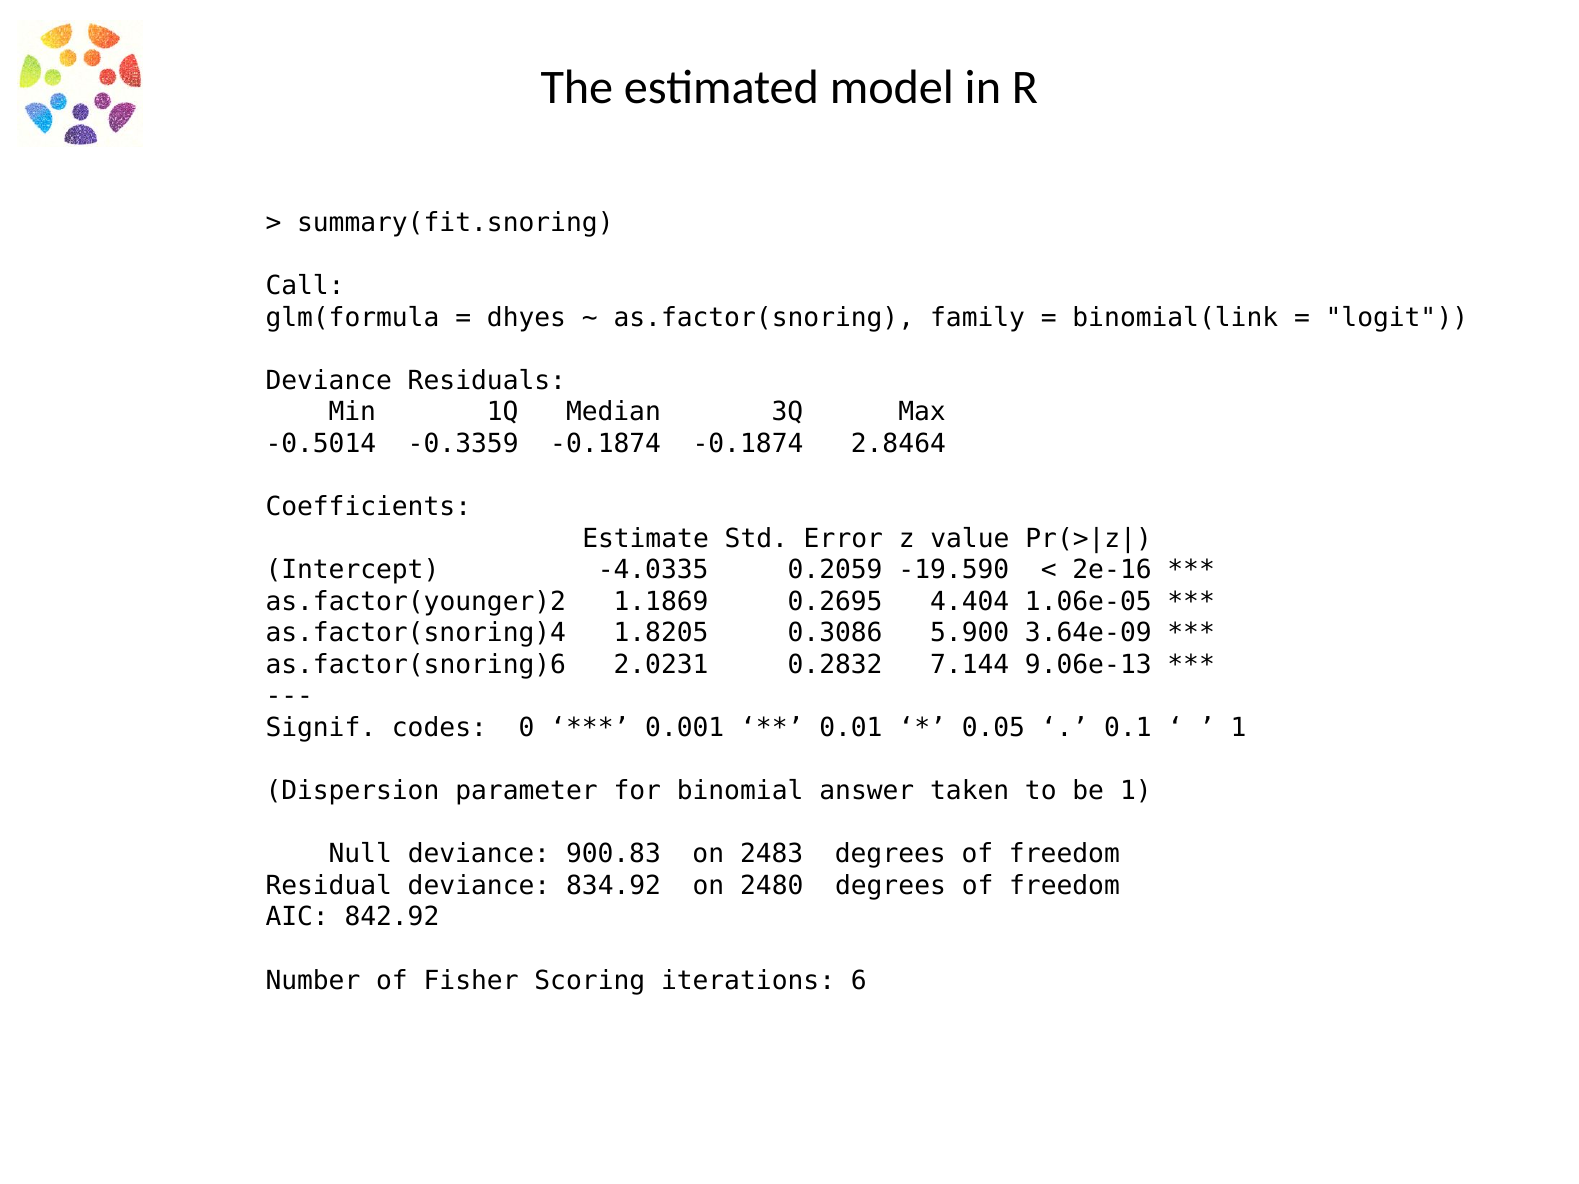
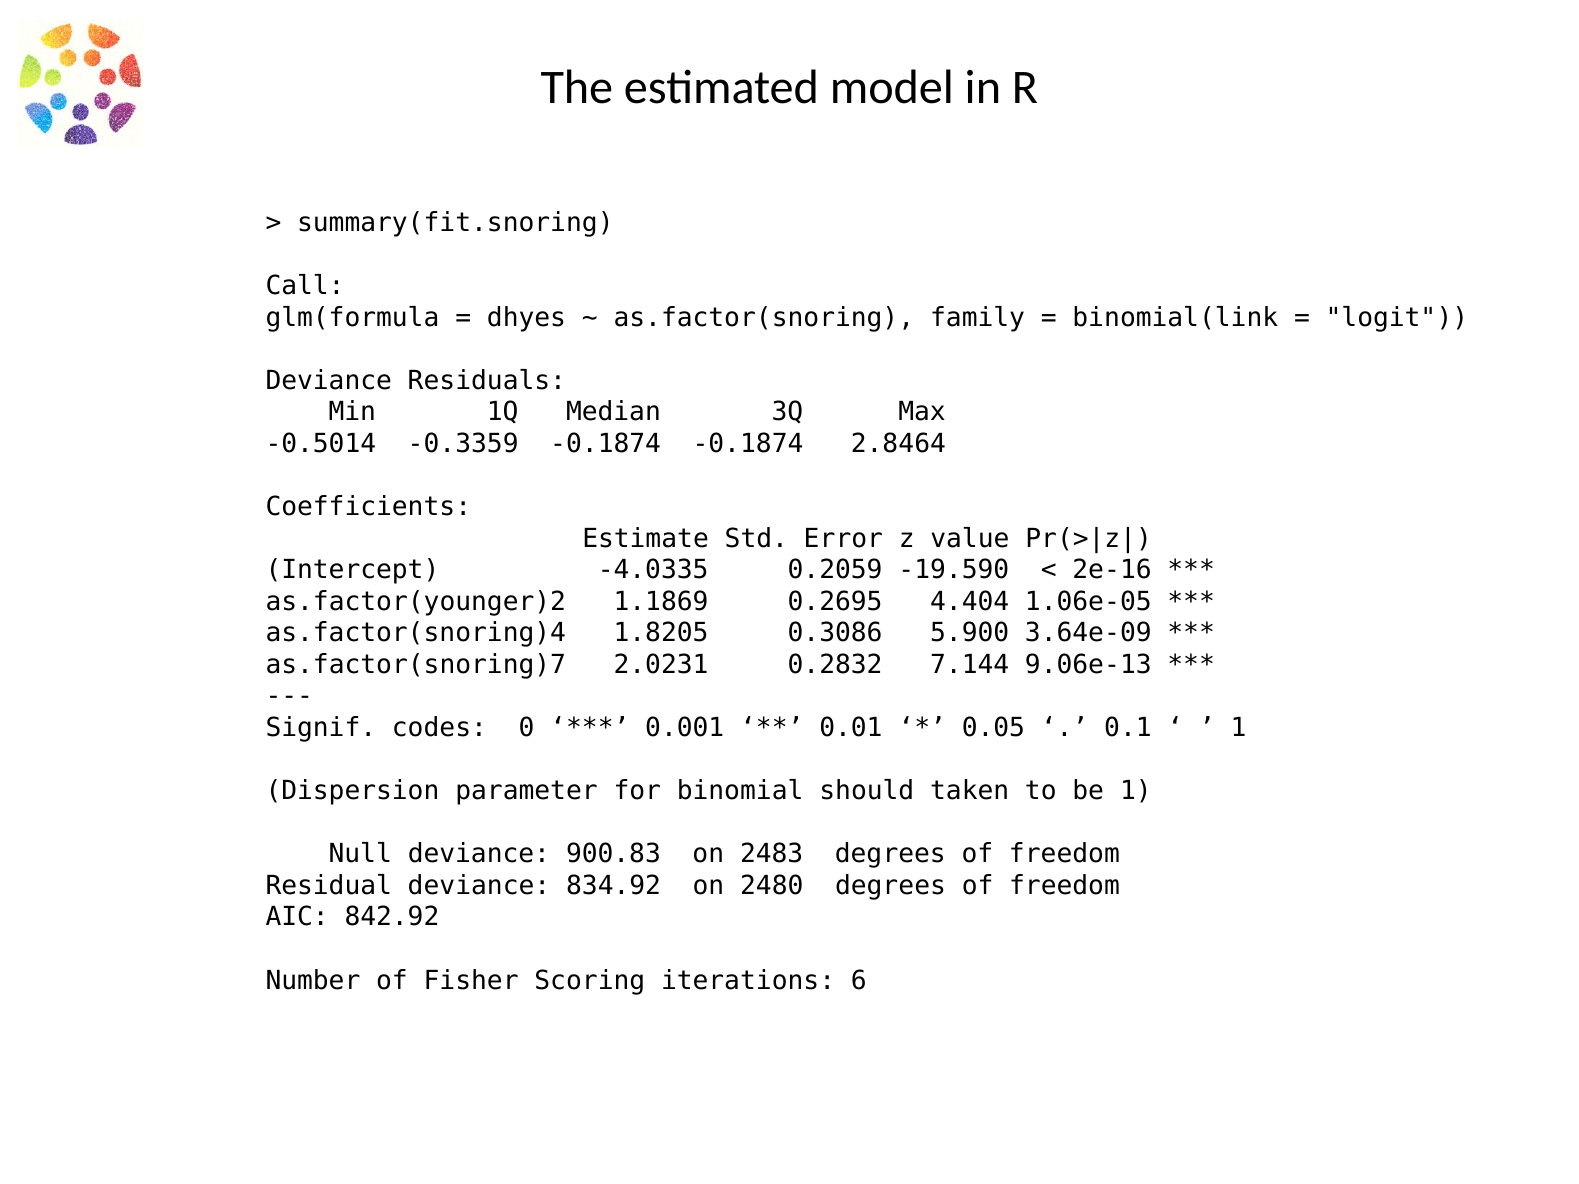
as.factor(snoring)6: as.factor(snoring)6 -> as.factor(snoring)7
answer: answer -> should
